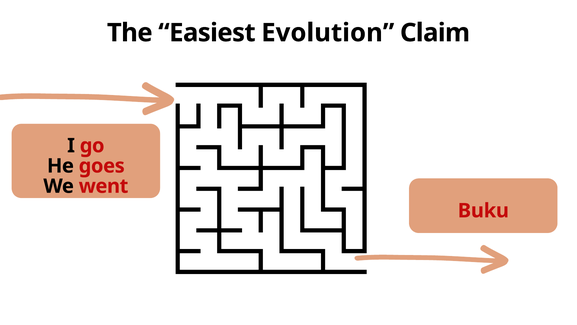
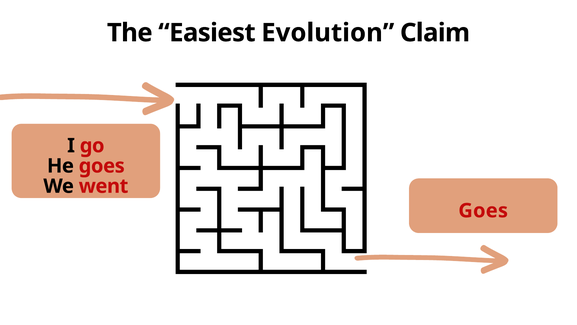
Buku at (483, 210): Buku -> Goes
